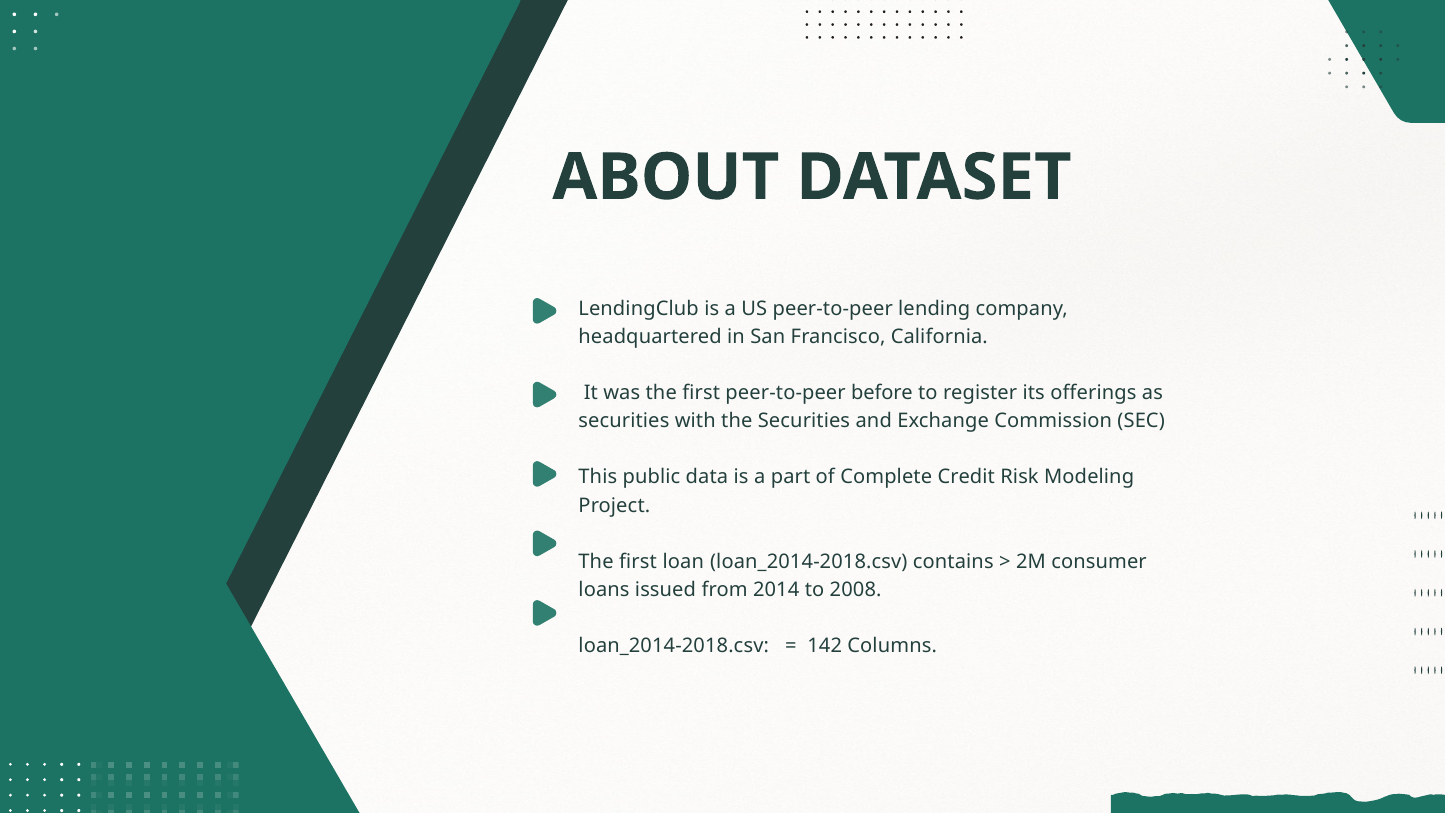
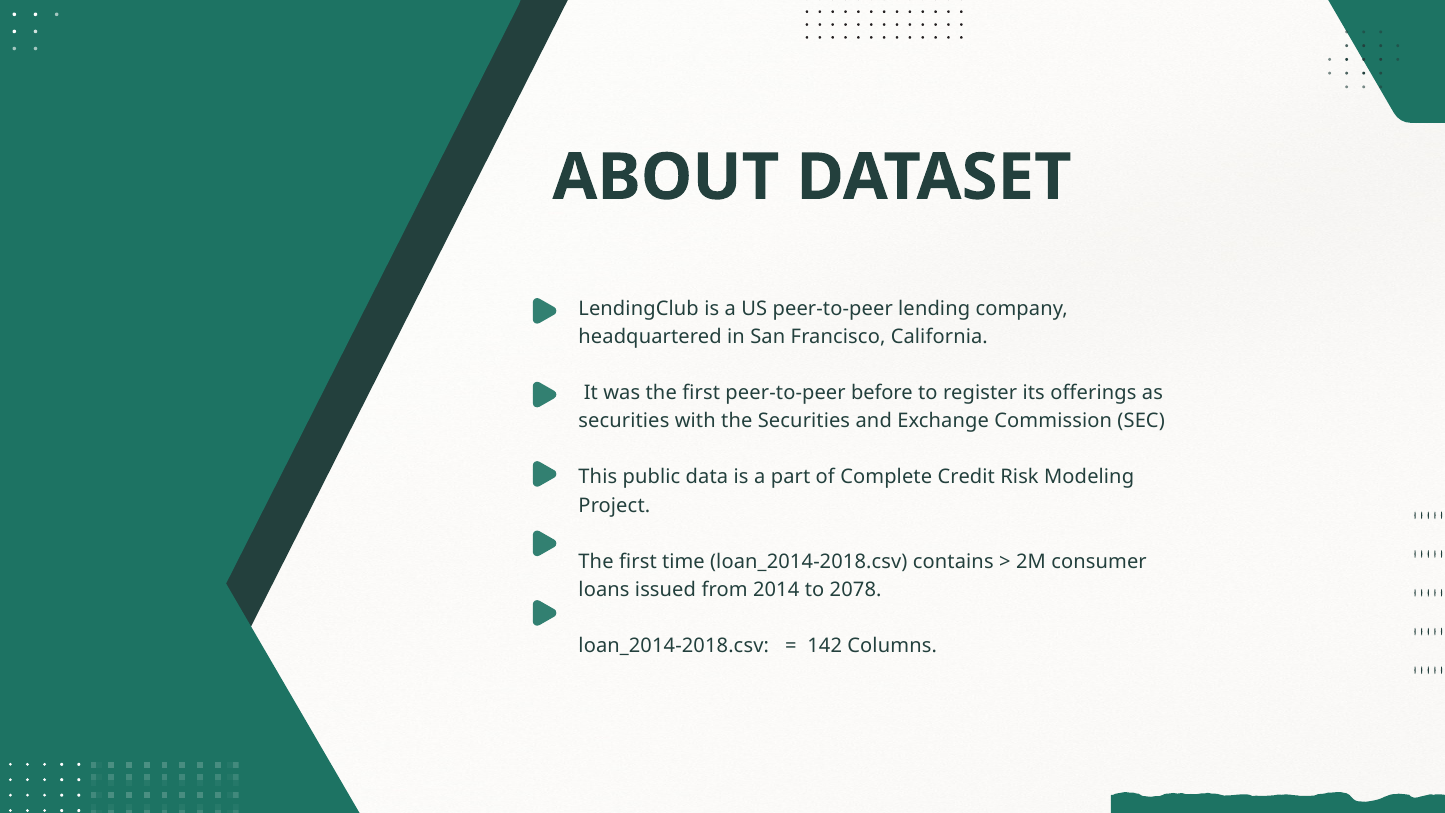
loan: loan -> time
2008: 2008 -> 2078
